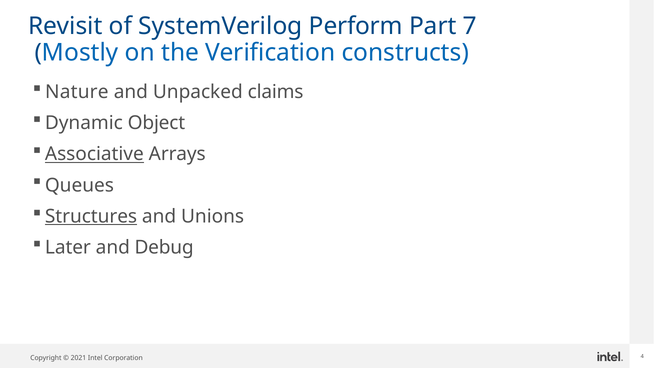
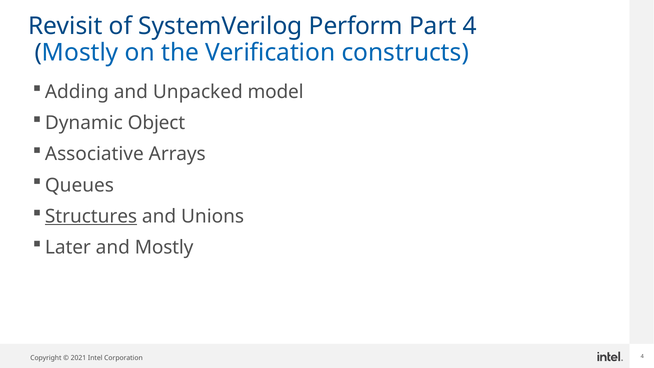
Part 7: 7 -> 4
Nature: Nature -> Adding
claims: claims -> model
Associative underline: present -> none
and Debug: Debug -> Mostly
